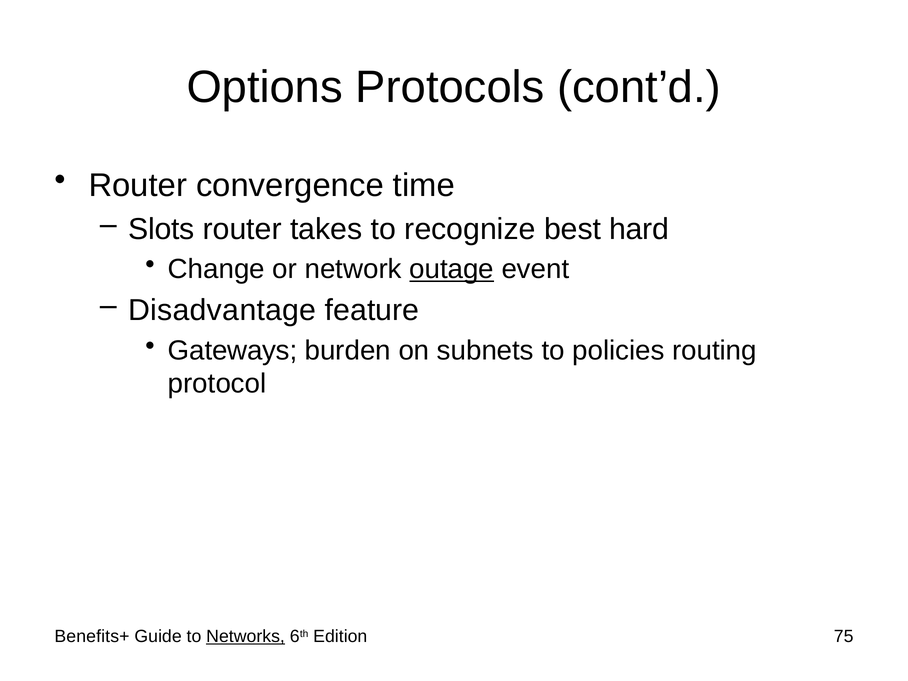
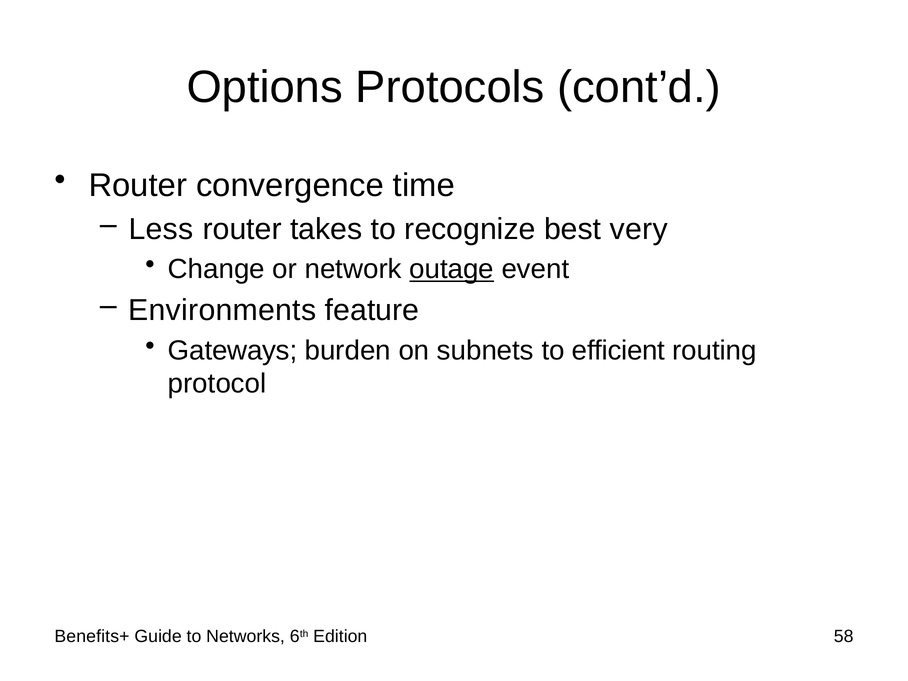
Slots: Slots -> Less
hard: hard -> very
Disadvantage: Disadvantage -> Environments
policies: policies -> efficient
Networks underline: present -> none
75: 75 -> 58
